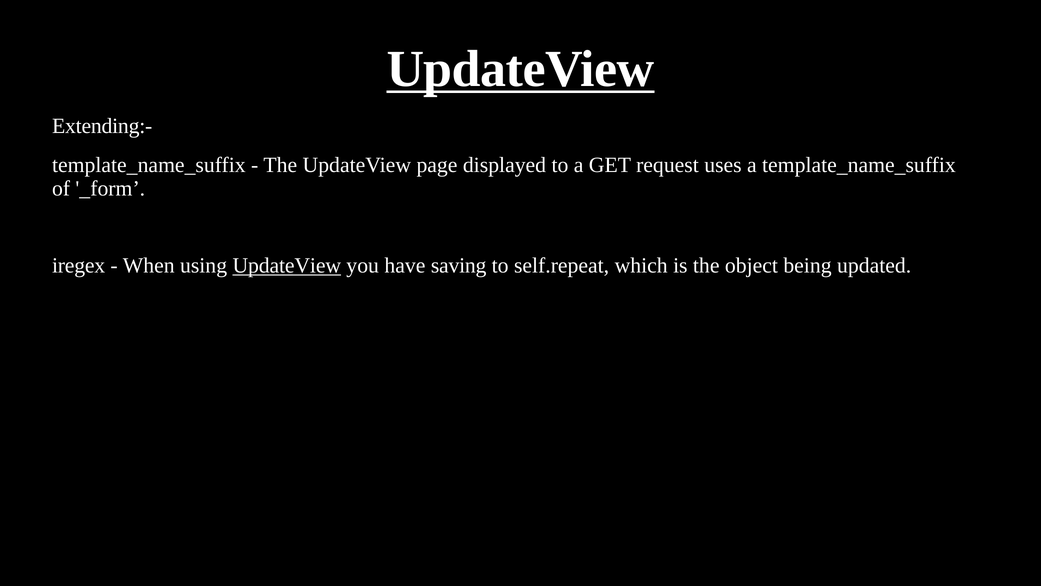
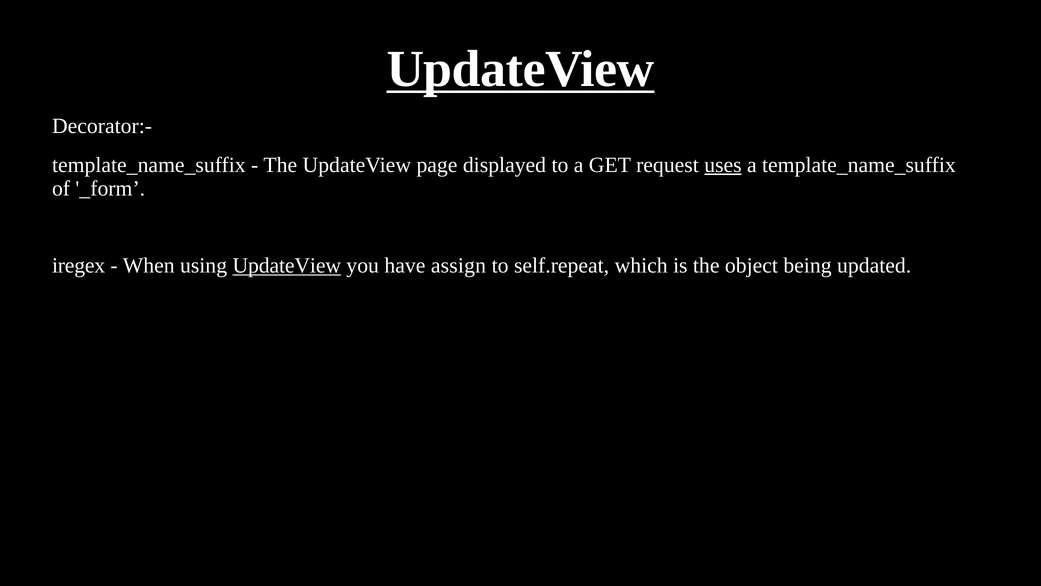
Extending:-: Extending:- -> Decorator:-
uses underline: none -> present
saving: saving -> assign
